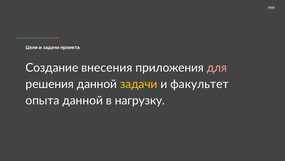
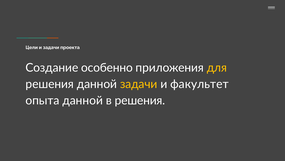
внесения: внесения -> особенно
для colour: pink -> yellow
в нагрузку: нагрузку -> решения
